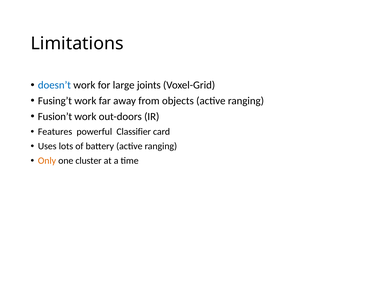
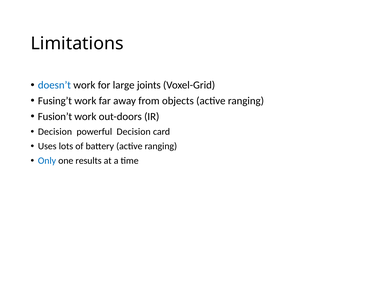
Features at (55, 132): Features -> Decision
powerful Classifier: Classifier -> Decision
Only colour: orange -> blue
cluster: cluster -> results
